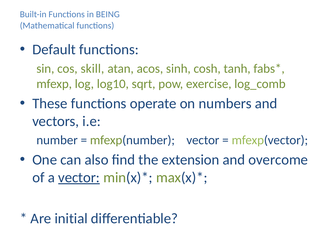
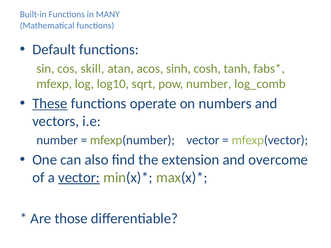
BEING: BEING -> MANY
pow exercise: exercise -> number
These underline: none -> present
initial: initial -> those
